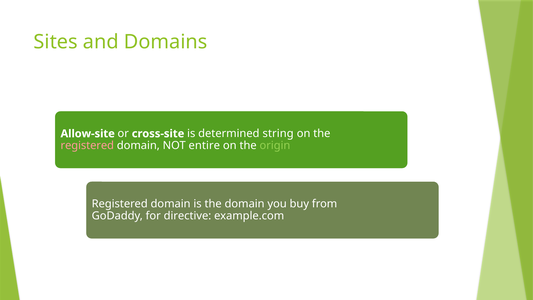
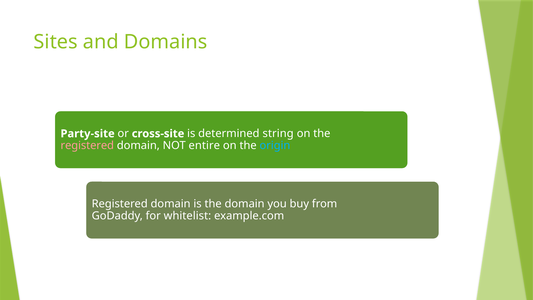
Allow-site: Allow-site -> Party-site
origin colour: light green -> light blue
directive: directive -> whitelist
